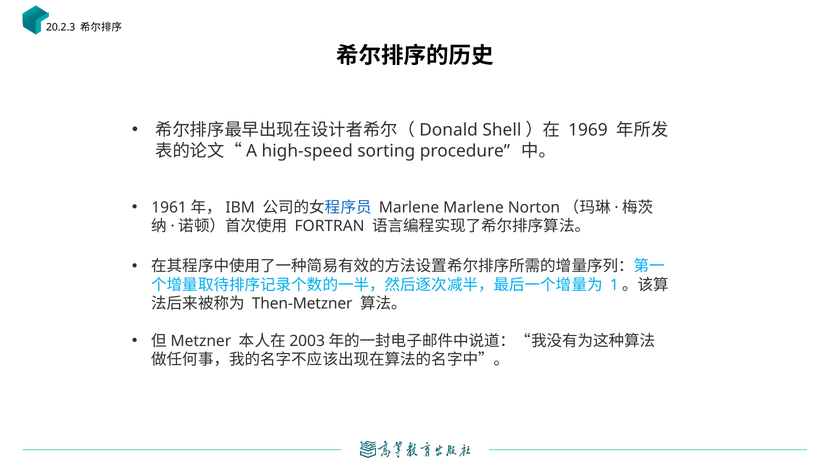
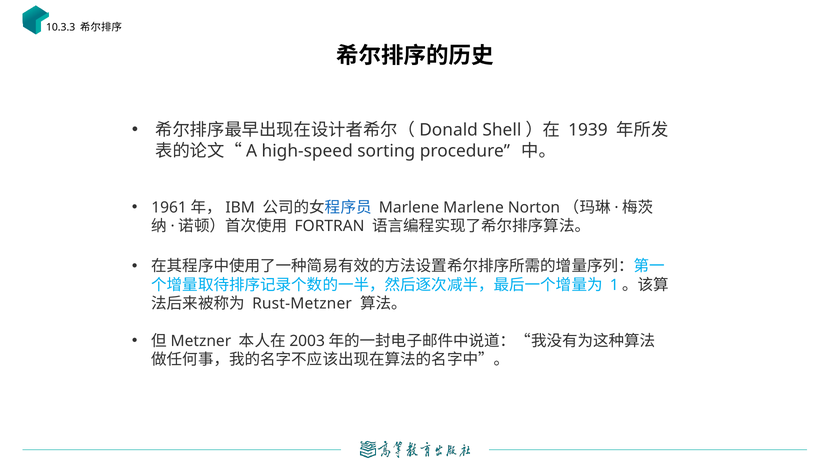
20.2.3: 20.2.3 -> 10.3.3
1969: 1969 -> 1939
Then-Metzner: Then-Metzner -> Rust-Metzner
